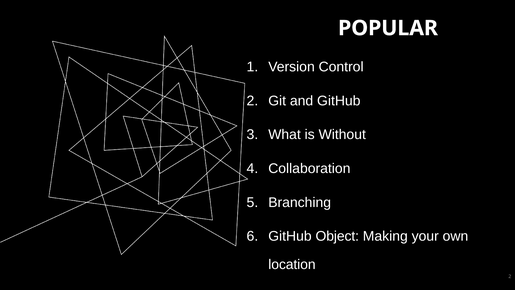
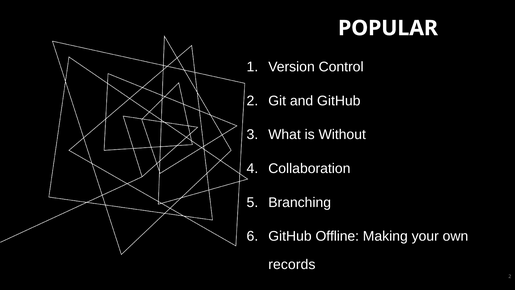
Object: Object -> Offline
location: location -> records
